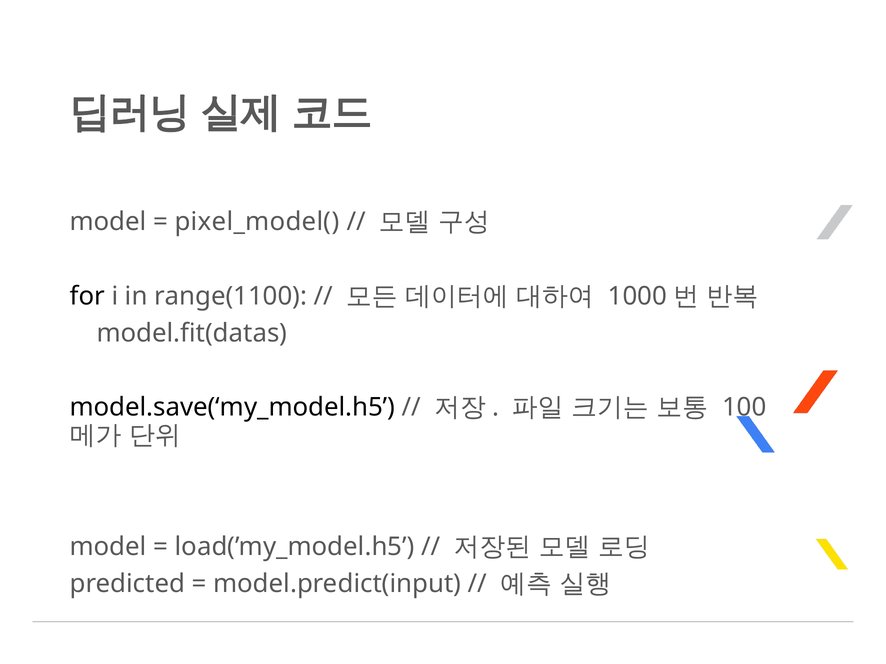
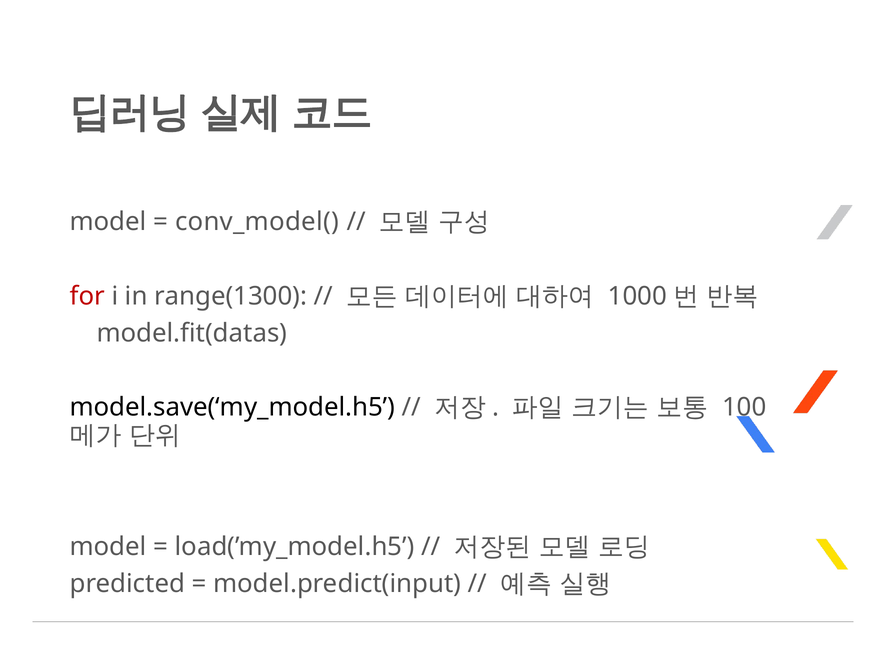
pixel_model(: pixel_model( -> conv_model(
for colour: black -> red
range(1100: range(1100 -> range(1300
